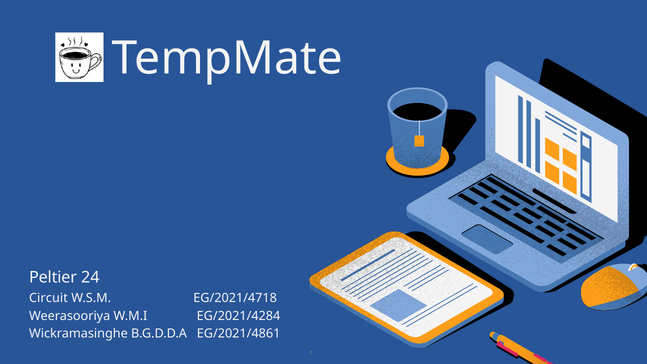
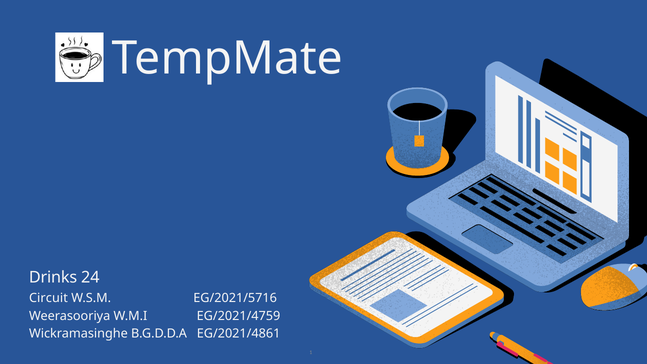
Peltier: Peltier -> Drinks
EG/2021/4718: EG/2021/4718 -> EG/2021/5716
EG/2021/4284: EG/2021/4284 -> EG/2021/4759
